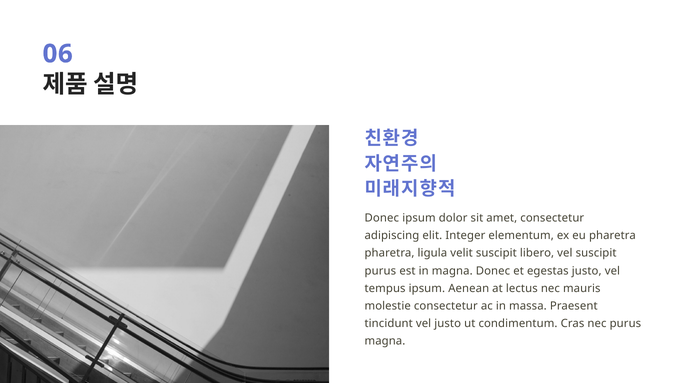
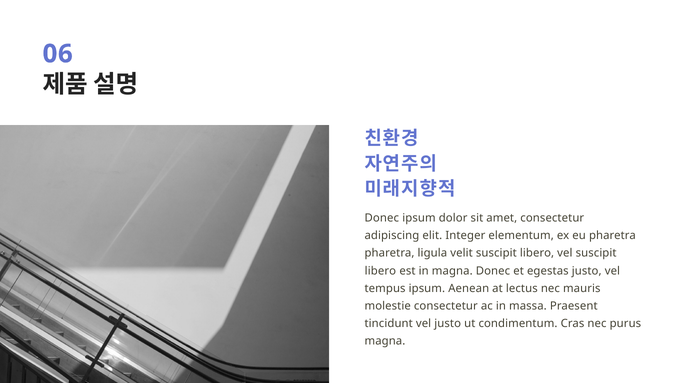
purus at (380, 270): purus -> libero
